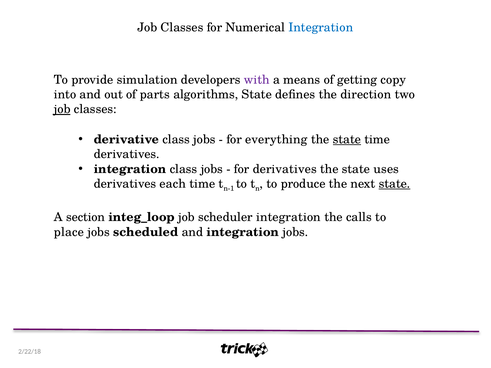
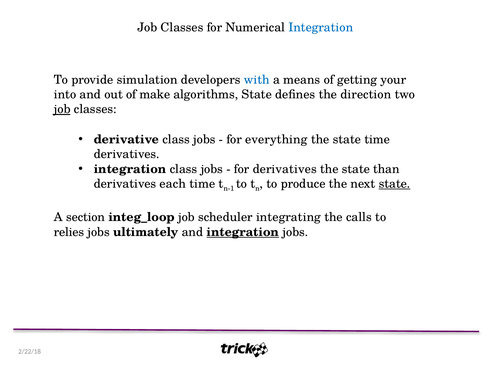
with colour: purple -> blue
copy: copy -> your
parts: parts -> make
state at (347, 140) underline: present -> none
uses: uses -> than
scheduler integration: integration -> integrating
place: place -> relies
scheduled: scheduled -> ultimately
integration at (243, 232) underline: none -> present
